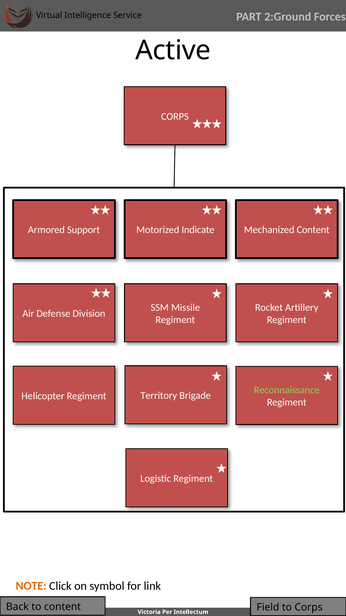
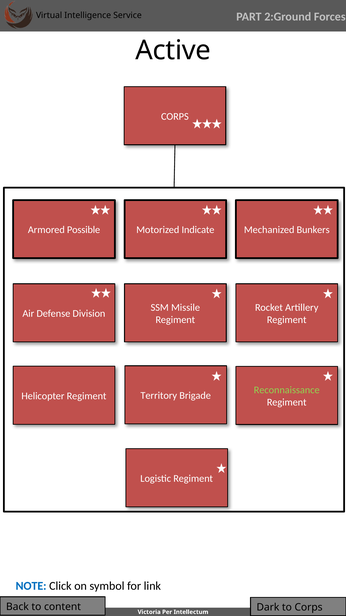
Support: Support -> Possible
Mechanized Content: Content -> Bunkers
NOTE colour: orange -> blue
Field: Field -> Dark
